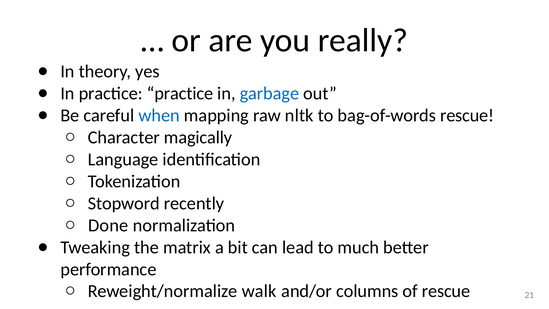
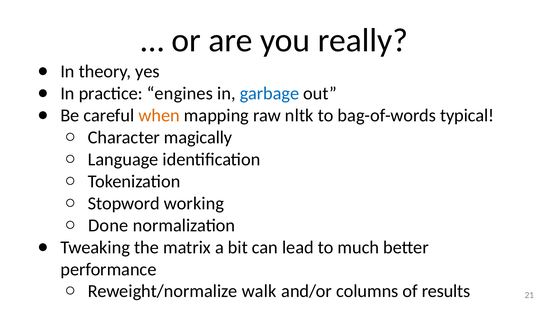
practice practice: practice -> engines
when colour: blue -> orange
bag-of-words rescue: rescue -> typical
recently: recently -> working
of rescue: rescue -> results
